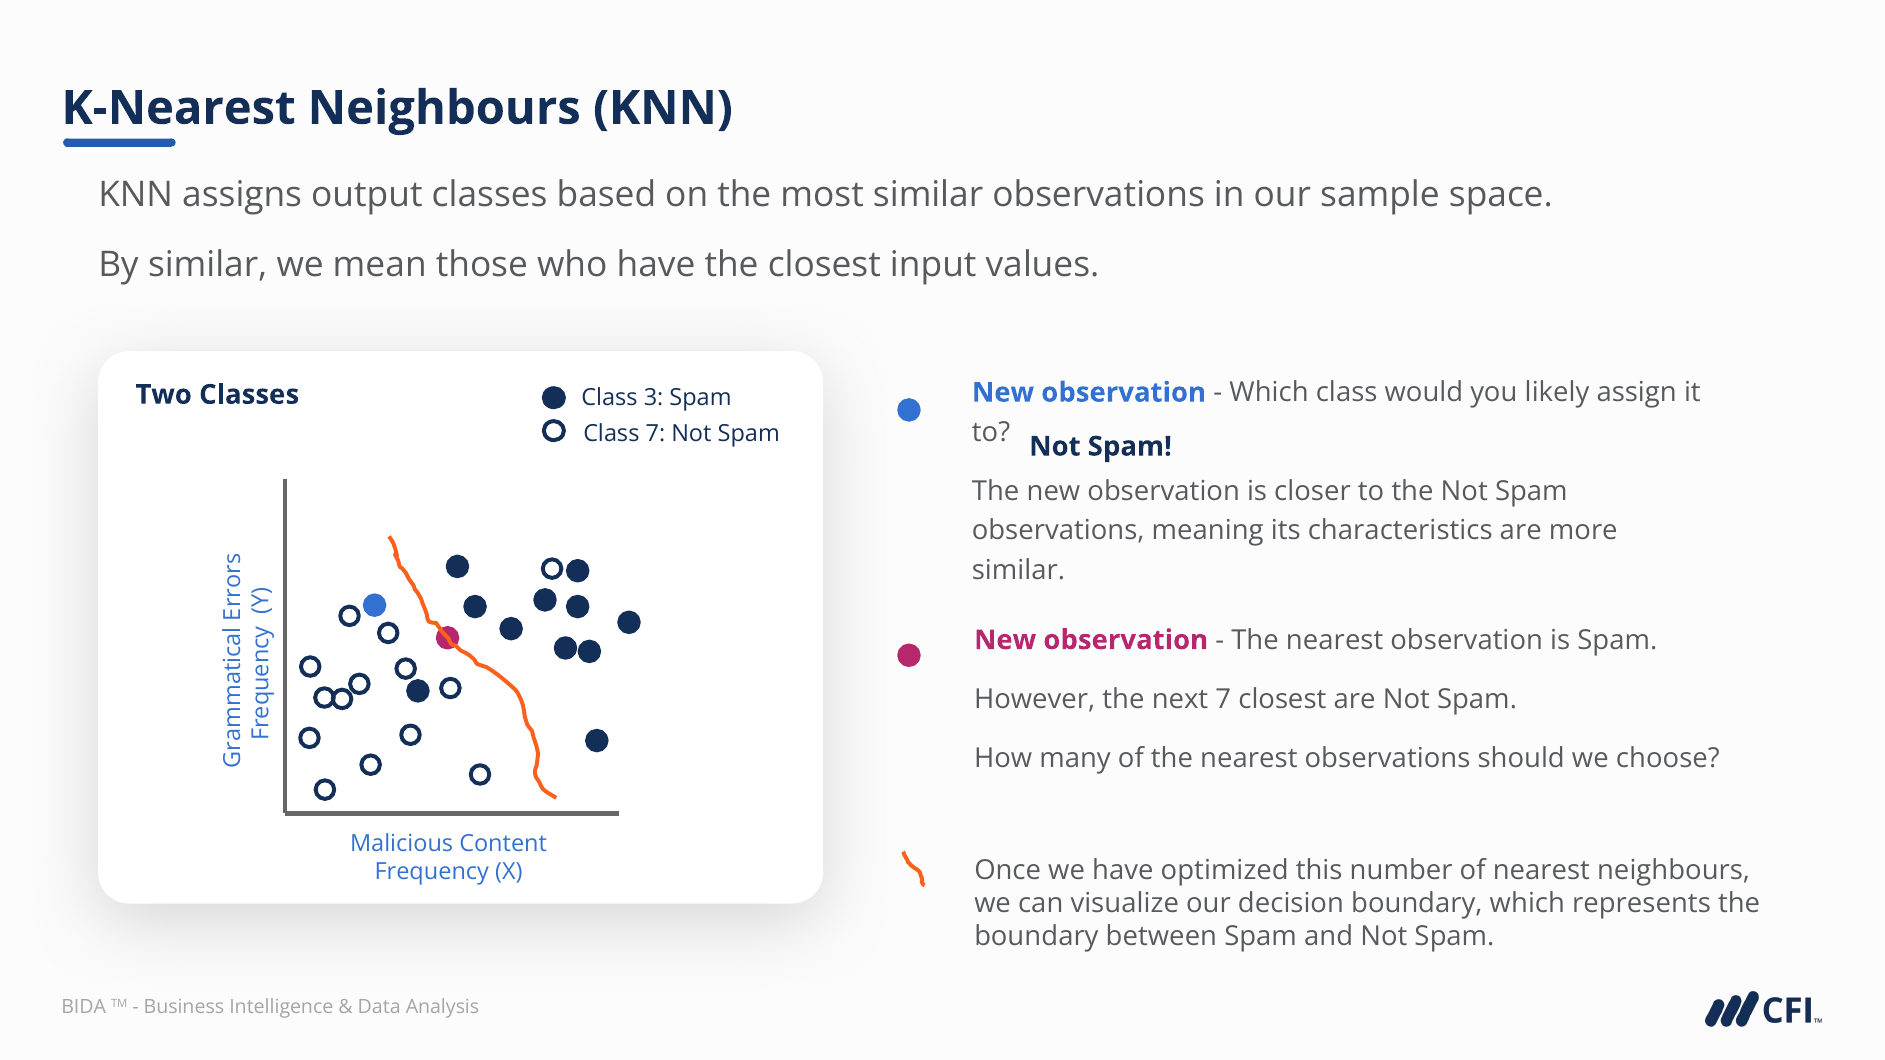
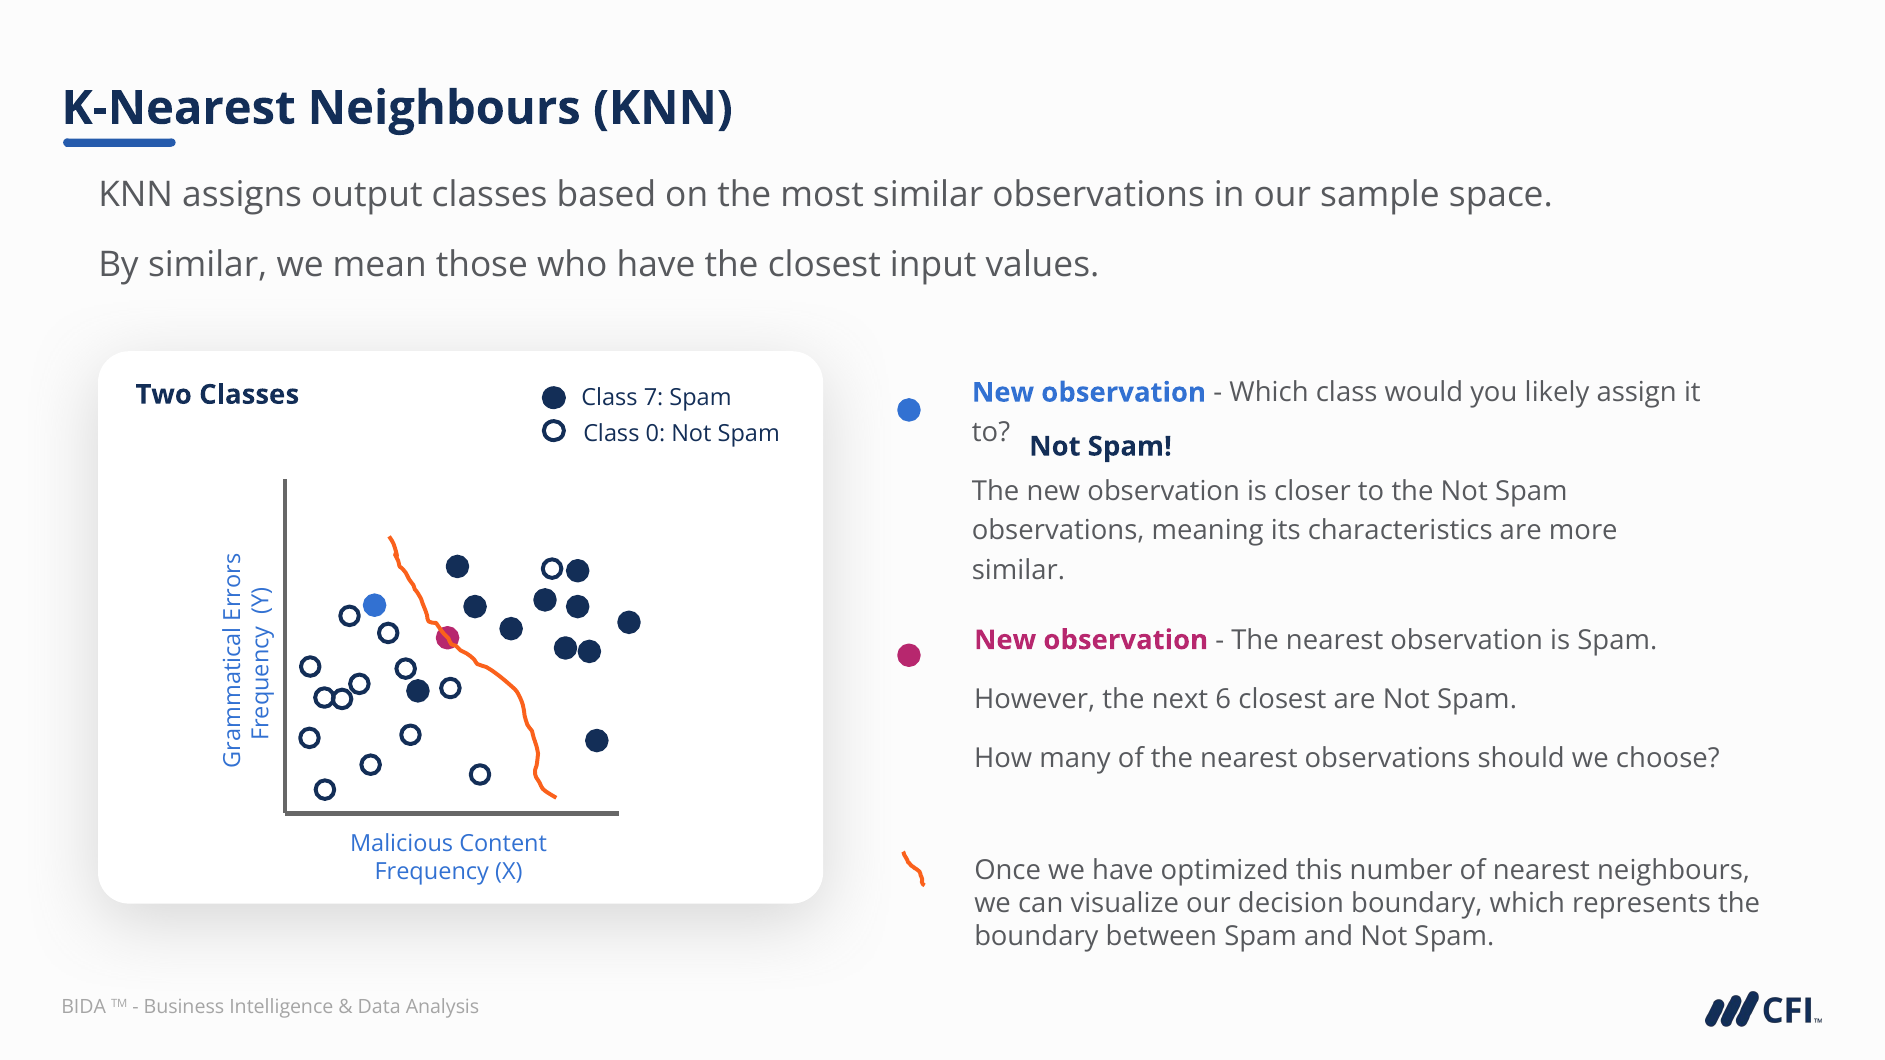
3: 3 -> 7
Class 7: 7 -> 0
next 7: 7 -> 6
